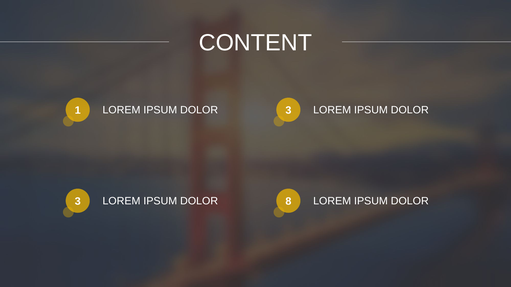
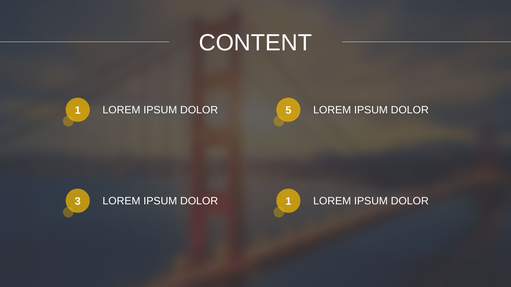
3 at (288, 111): 3 -> 5
DOLOR 8: 8 -> 1
